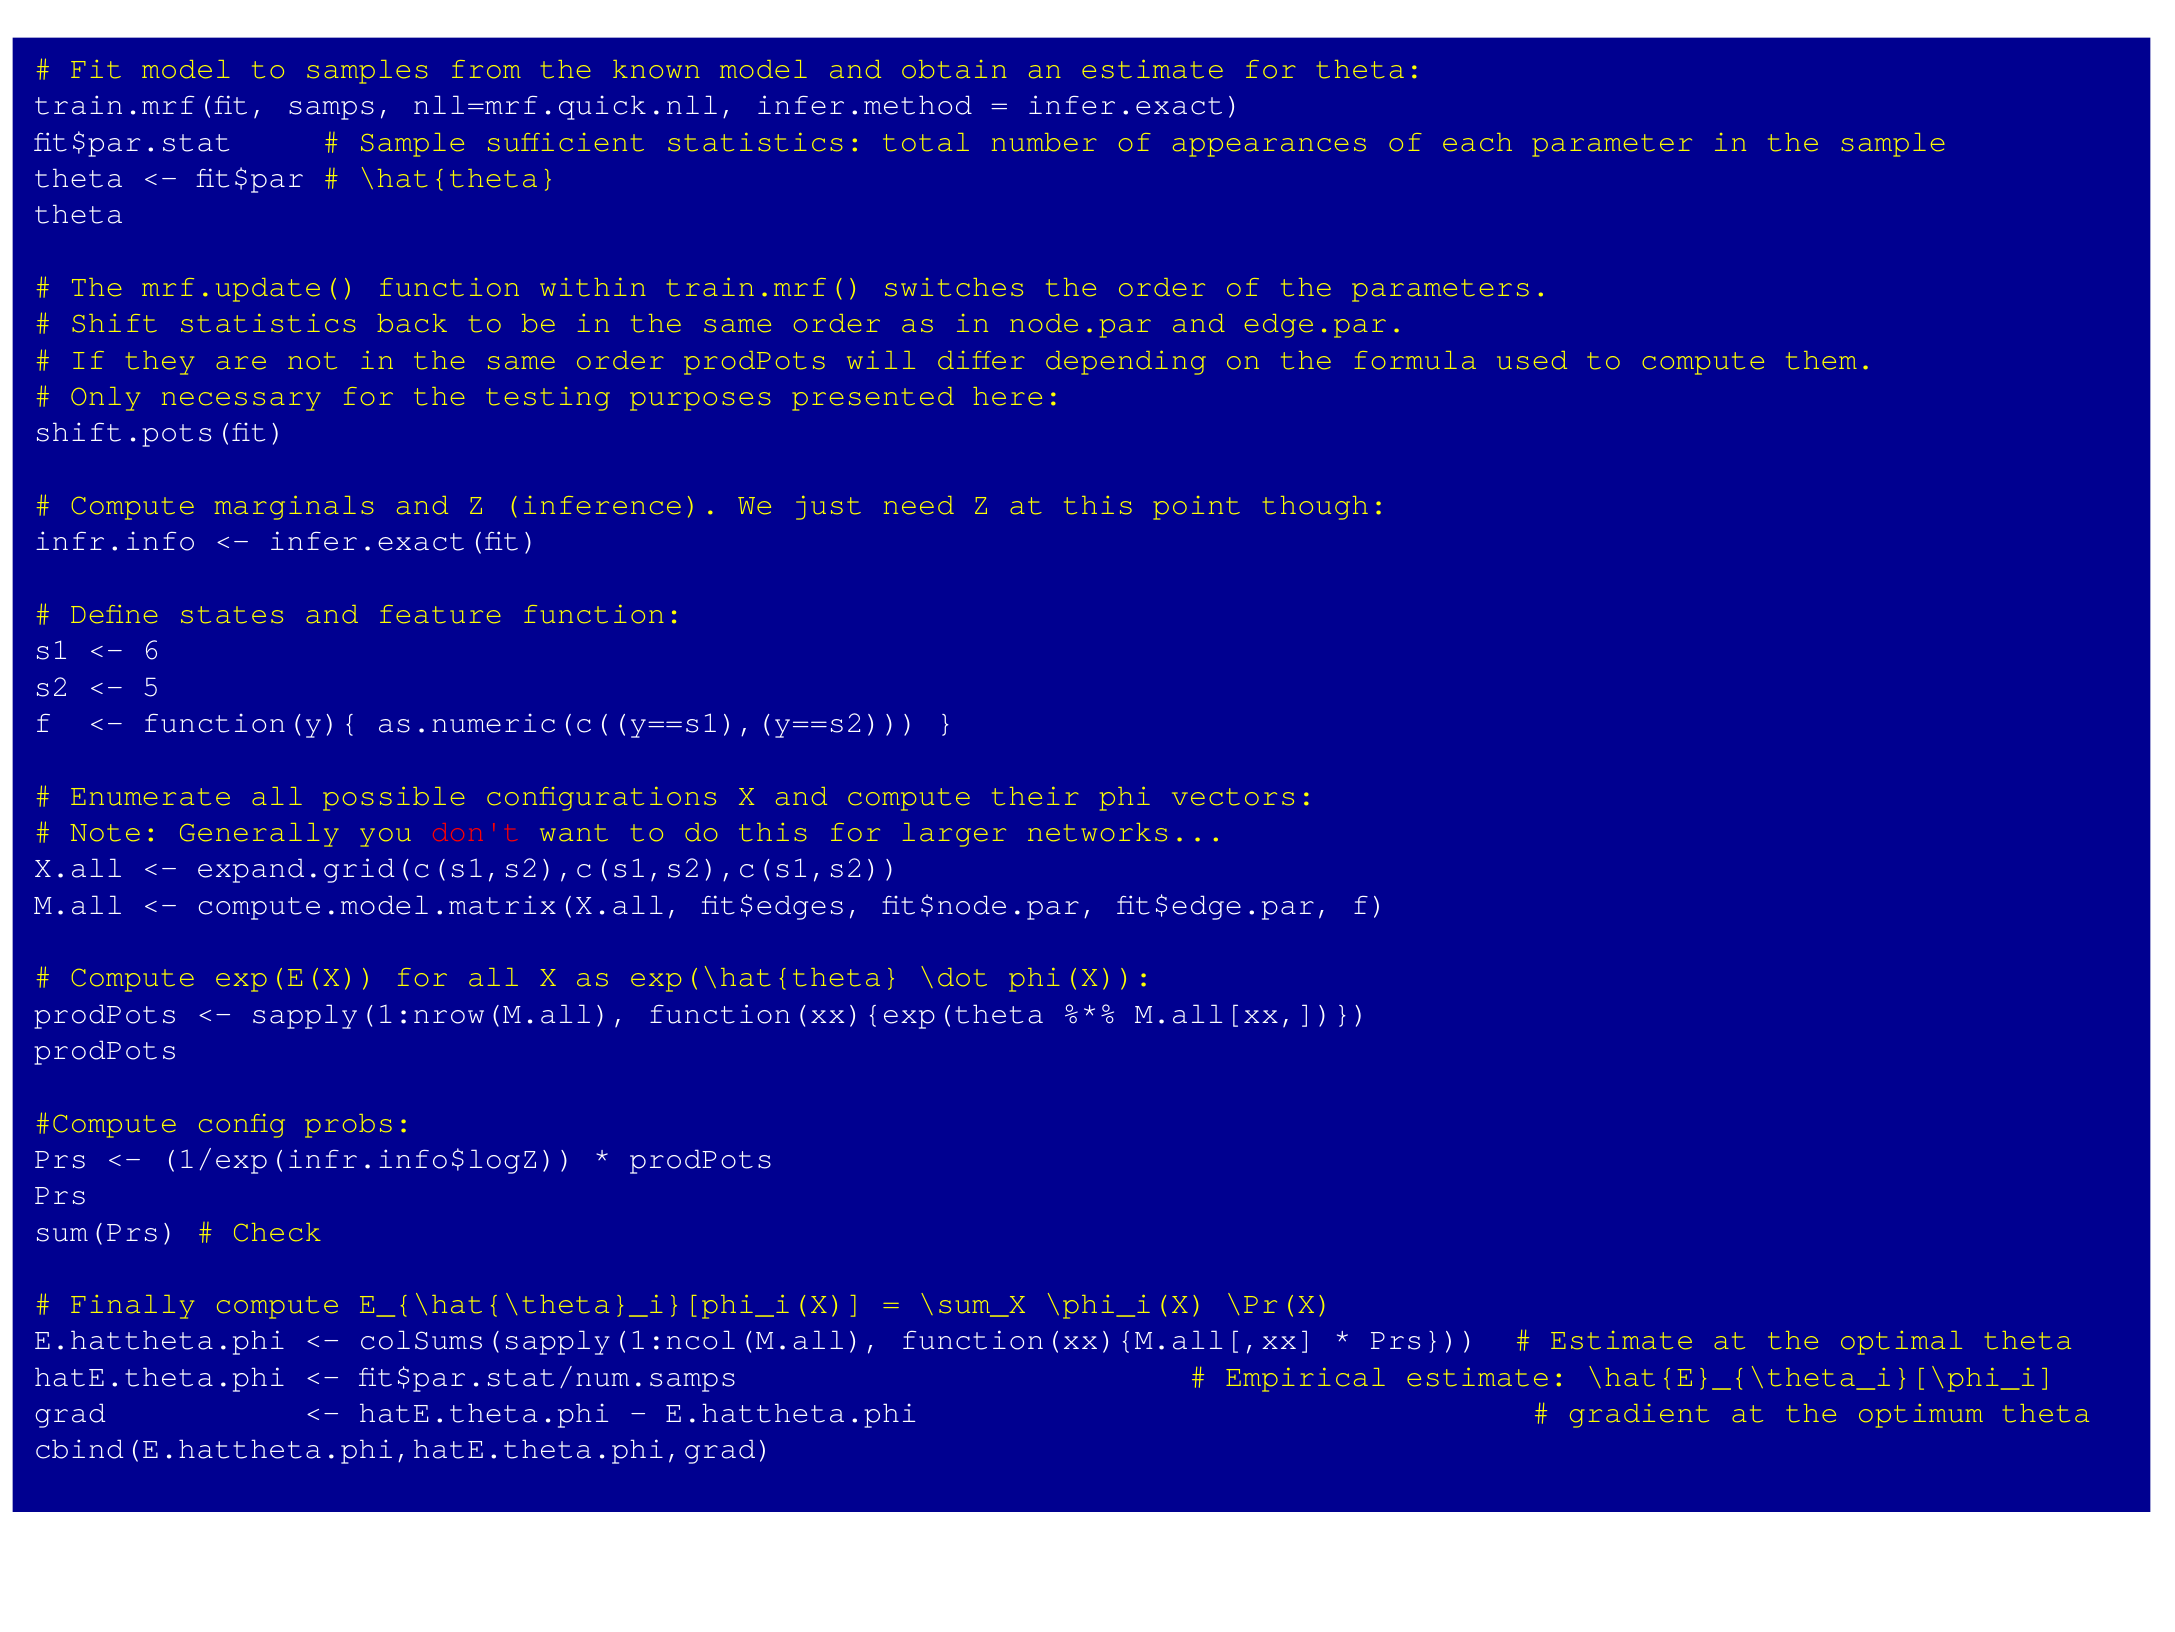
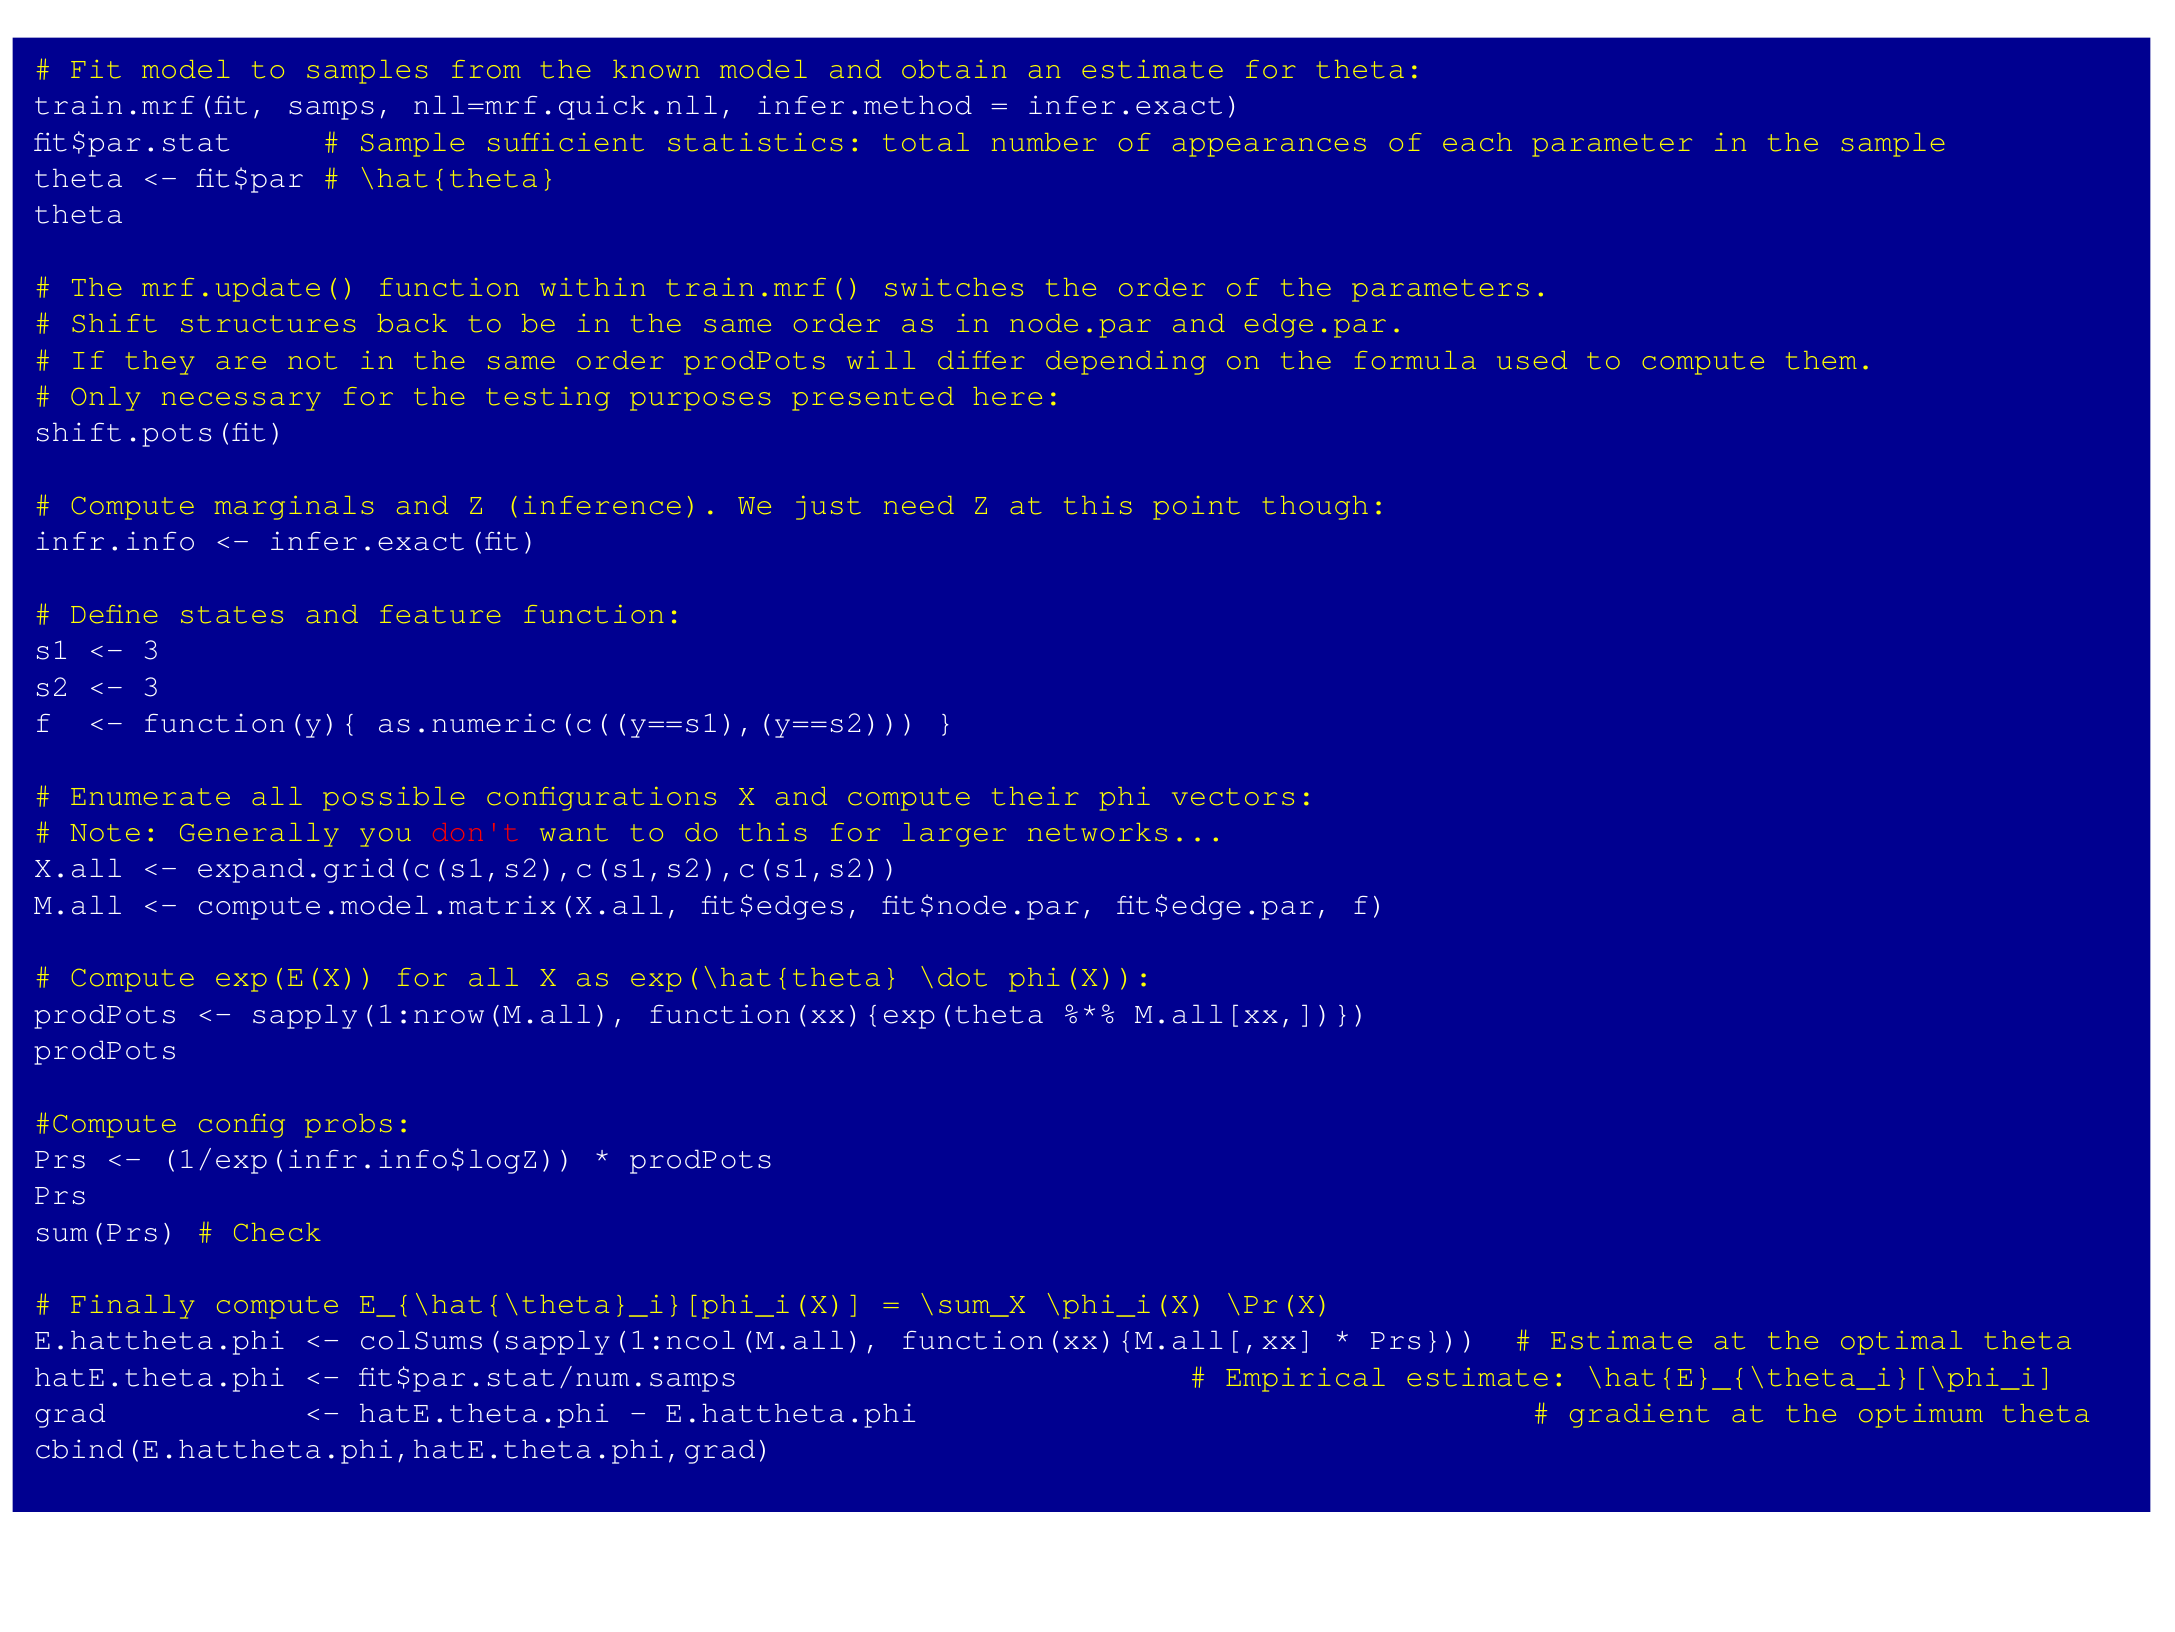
Shift statistics: statistics -> structures
6 at (151, 650): 6 -> 3
5 at (151, 686): 5 -> 3
